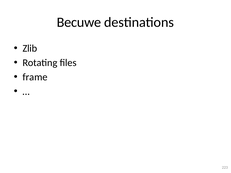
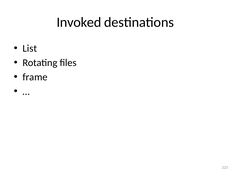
Becuwe: Becuwe -> Invoked
Zlib: Zlib -> List
